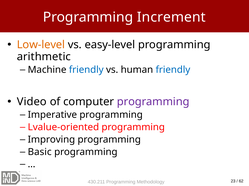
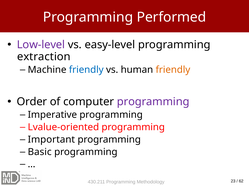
Increment: Increment -> Performed
Low-level colour: orange -> purple
arithmetic: arithmetic -> extraction
friendly at (173, 70) colour: blue -> orange
Video: Video -> Order
Improving: Improving -> Important
